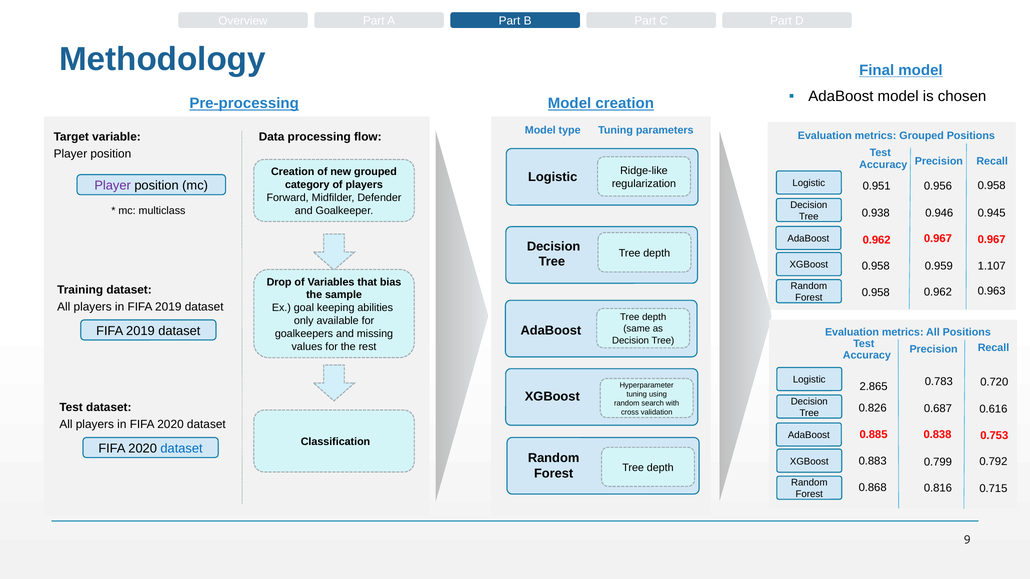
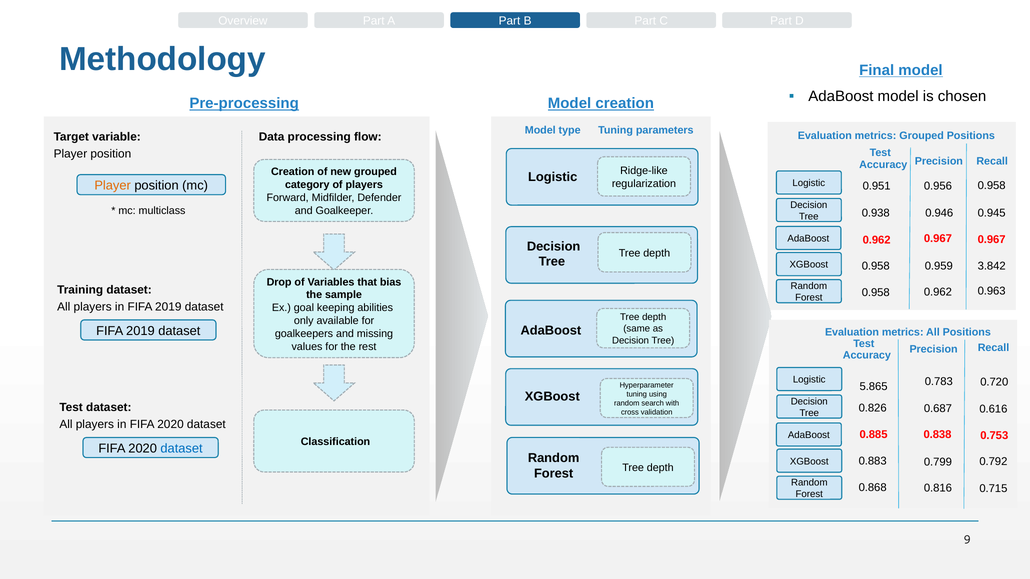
Player at (113, 186) colour: purple -> orange
1.107: 1.107 -> 3.842
2.865: 2.865 -> 5.865
